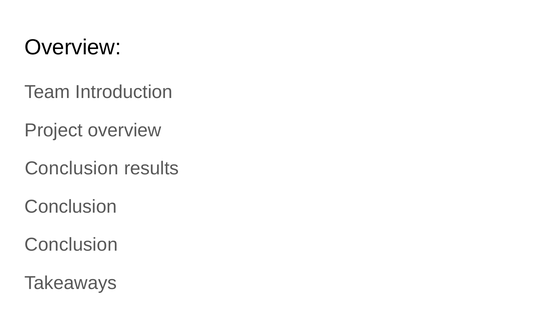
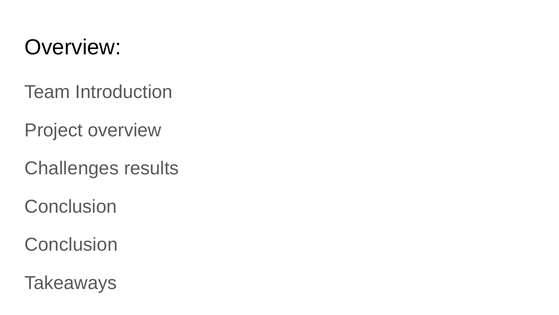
Conclusion at (72, 168): Conclusion -> Challenges
